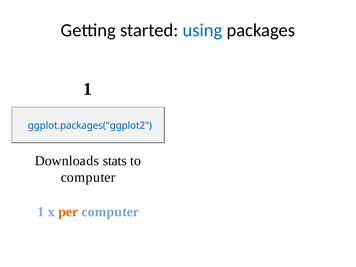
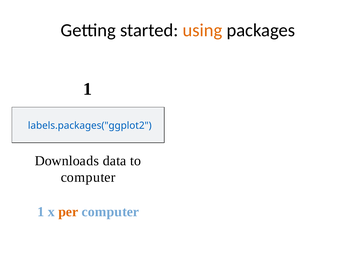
using colour: blue -> orange
ggplot.packages("ggplot2: ggplot.packages("ggplot2 -> labels.packages("ggplot2
stats: stats -> data
